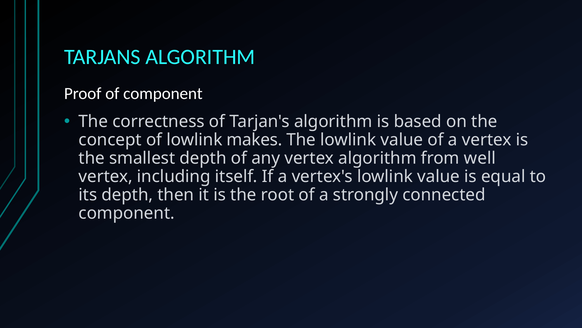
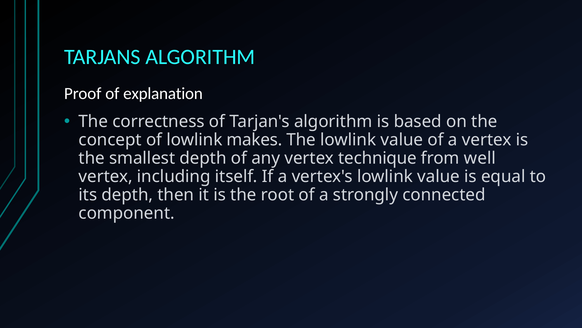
of component: component -> explanation
vertex algorithm: algorithm -> technique
